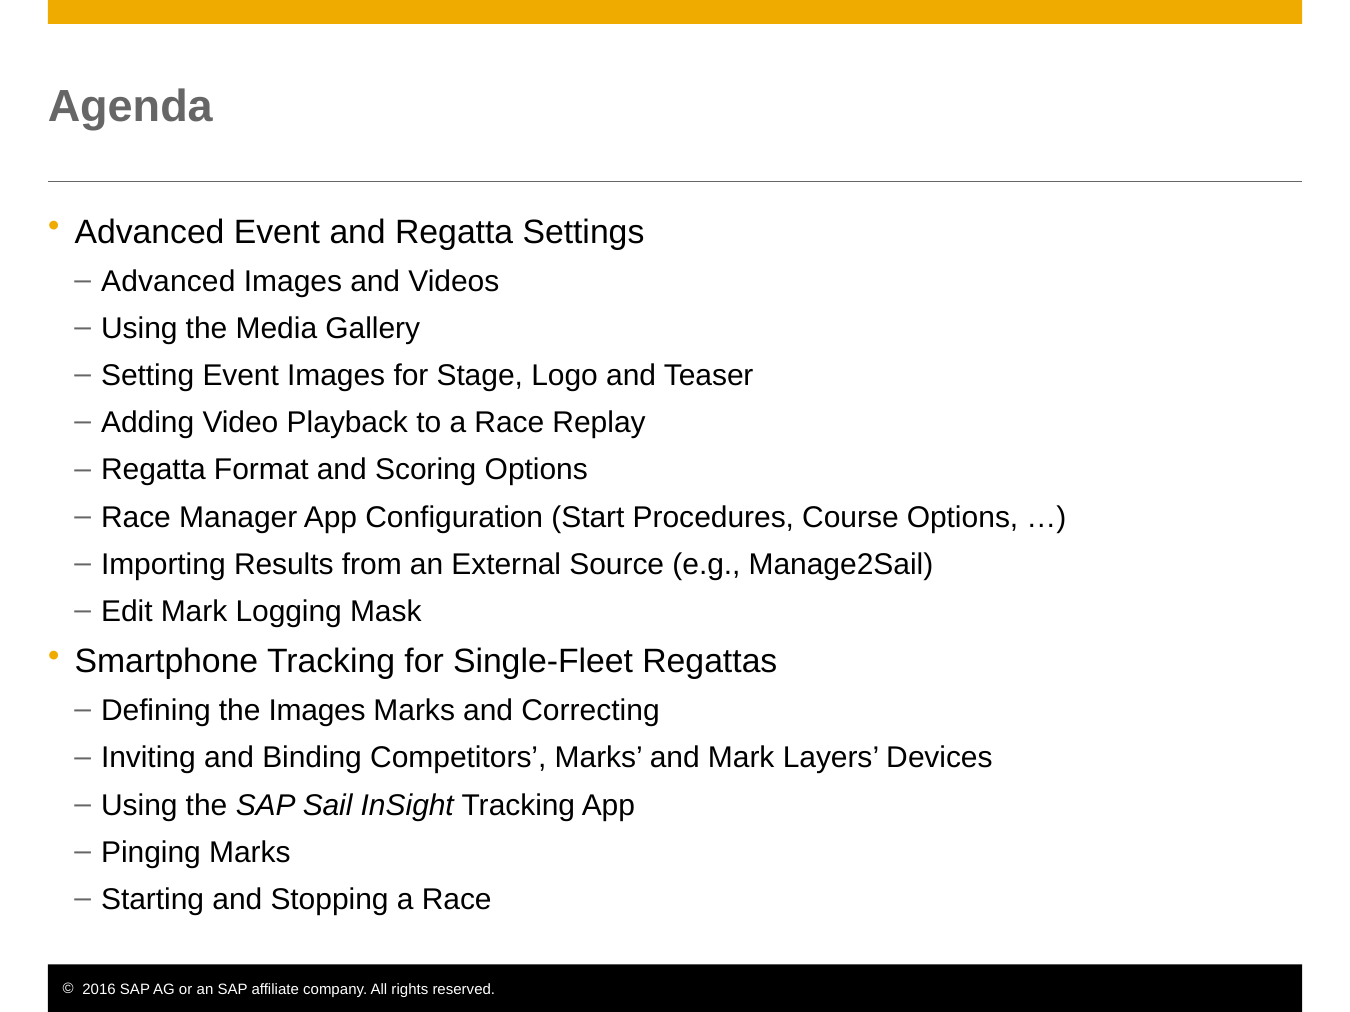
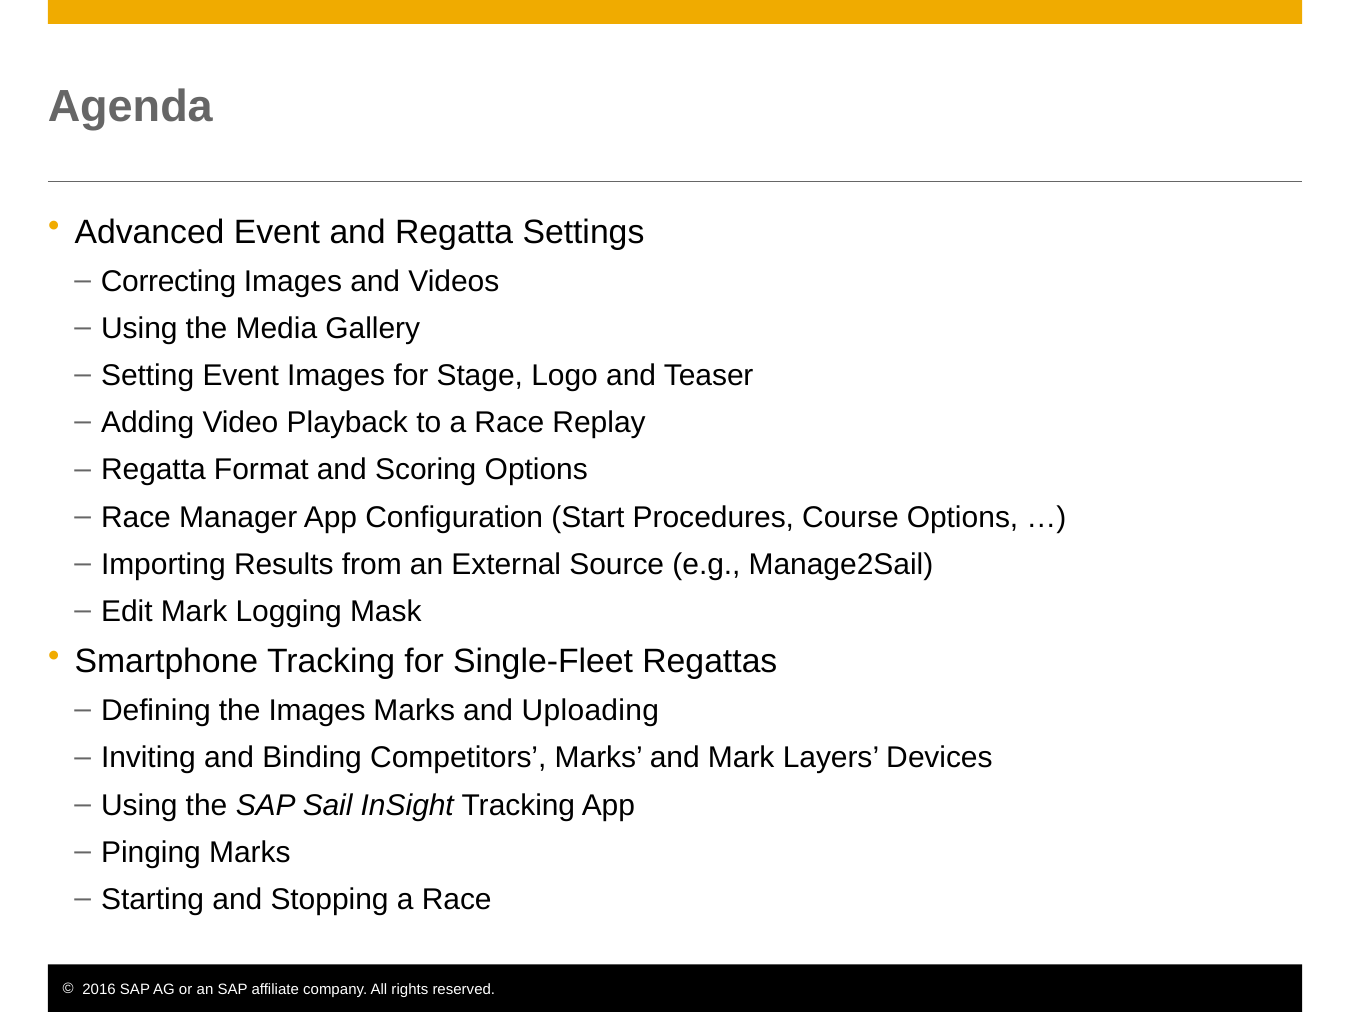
Advanced at (168, 281): Advanced -> Correcting
Correcting: Correcting -> Uploading
